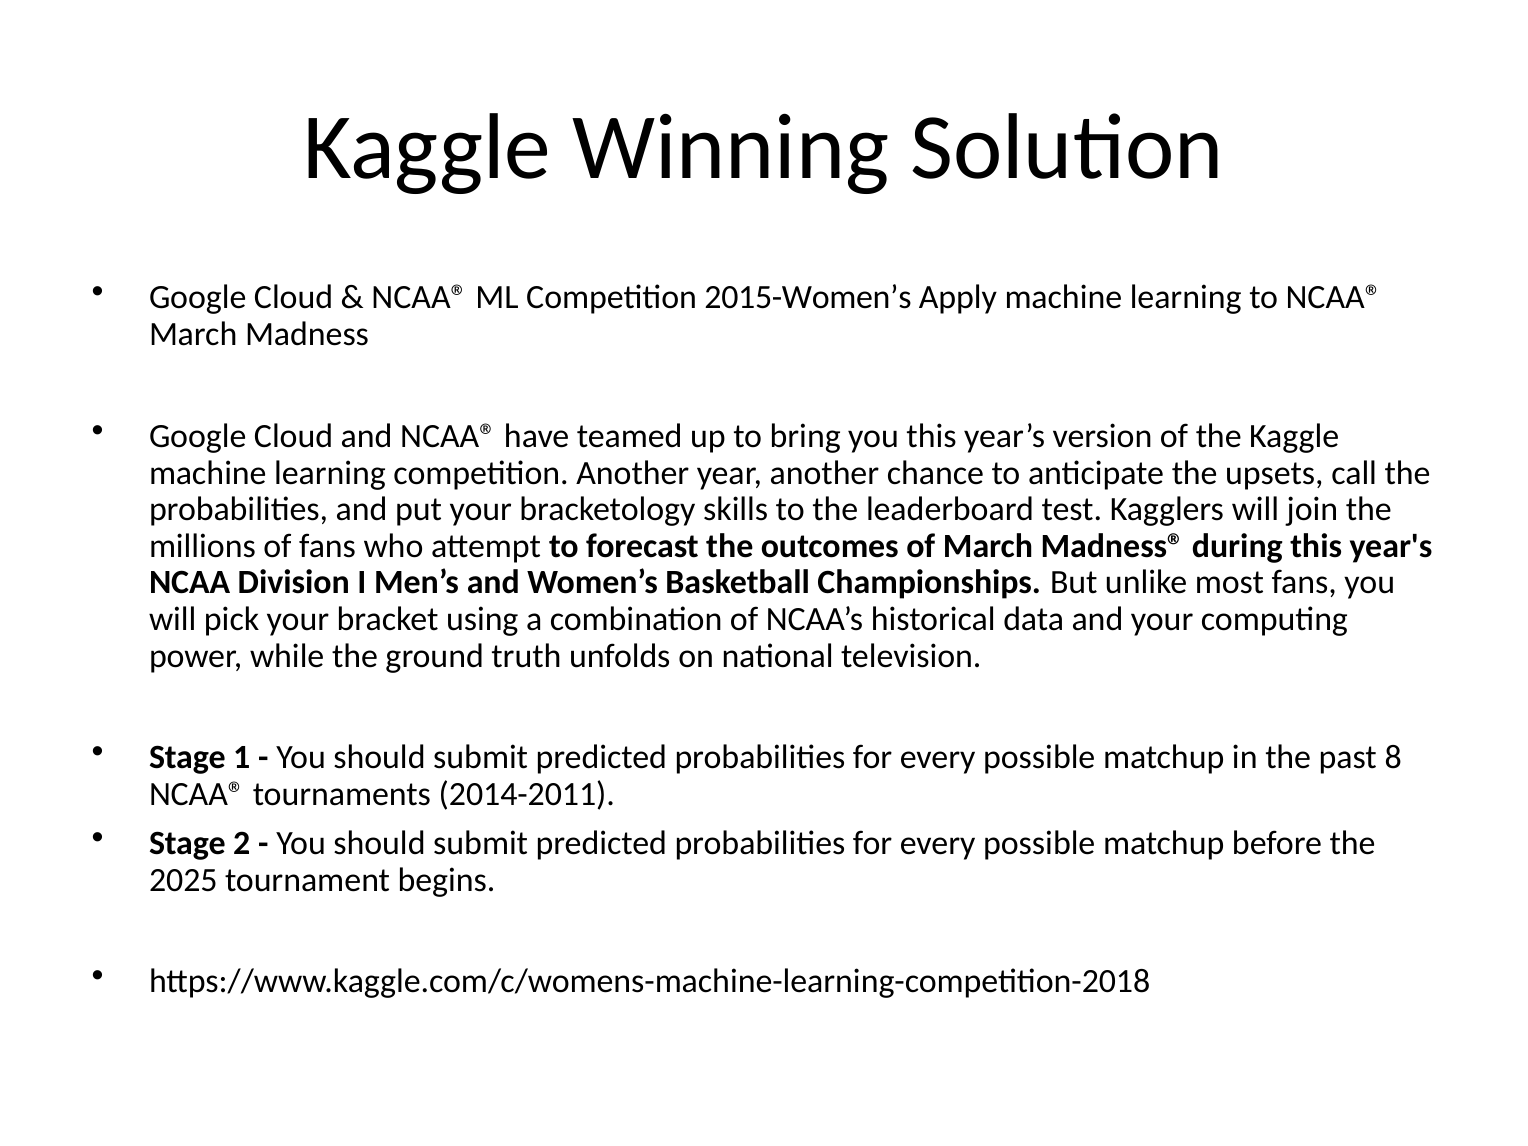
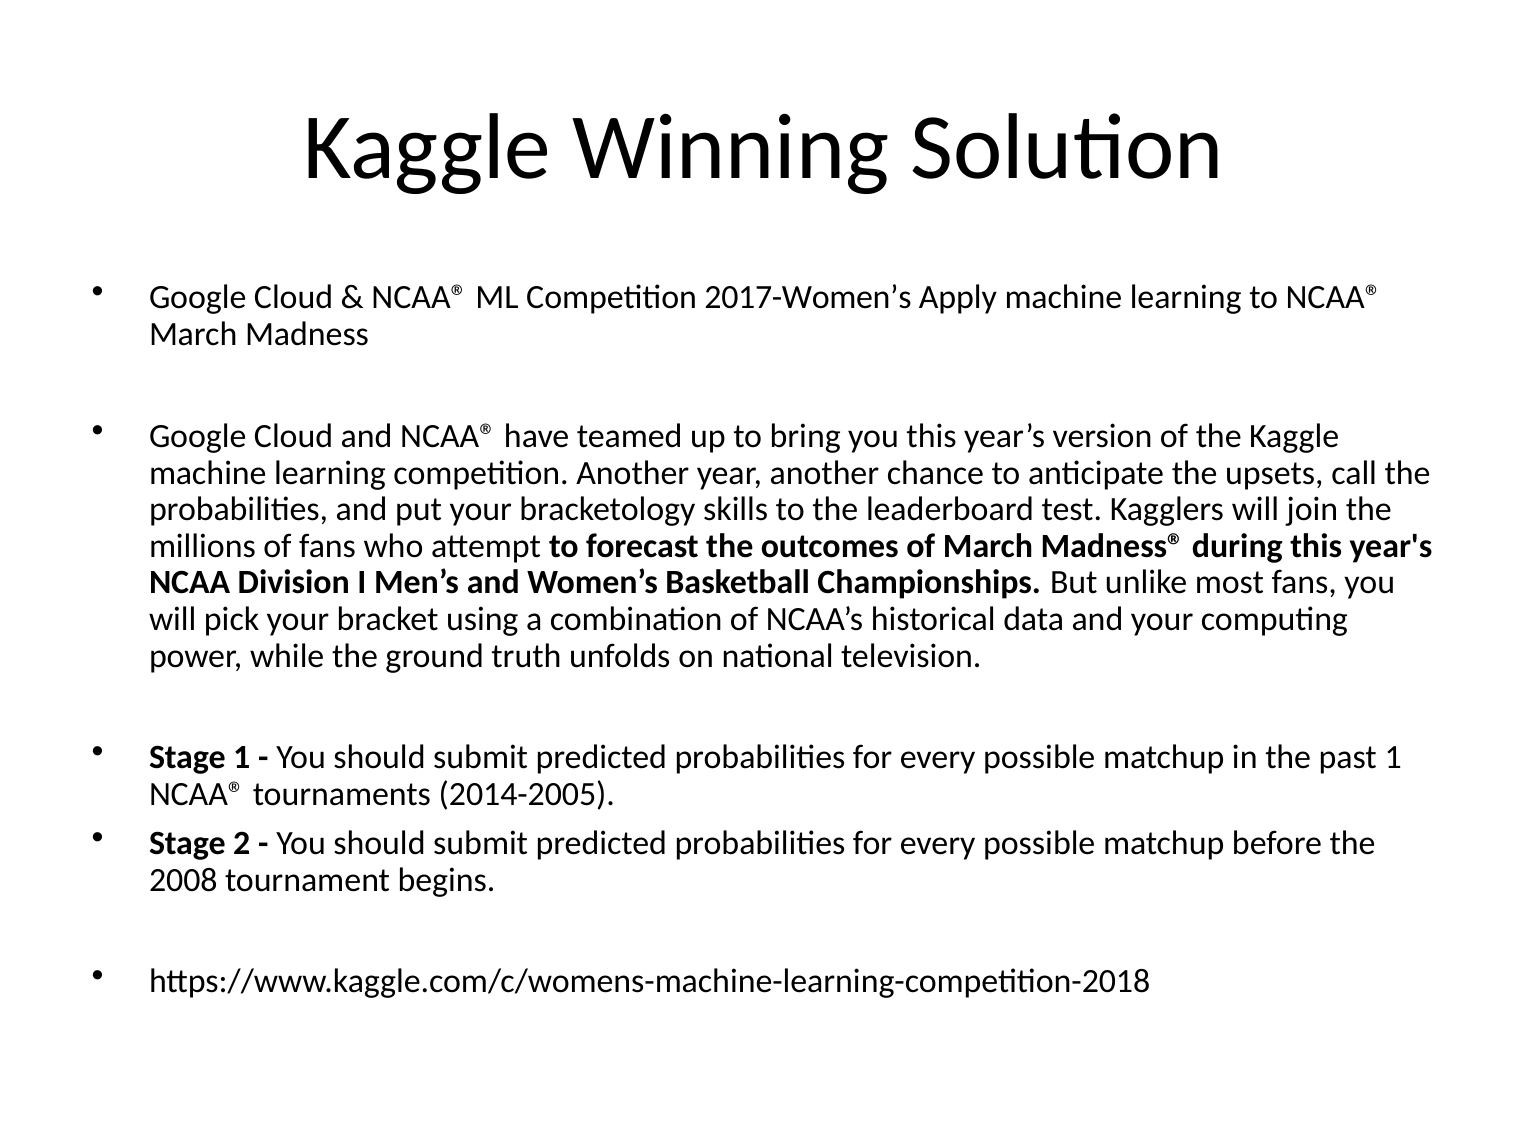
2015-Women’s: 2015-Women’s -> 2017-Women’s
past 8: 8 -> 1
2014-2011: 2014-2011 -> 2014-2005
2025: 2025 -> 2008
